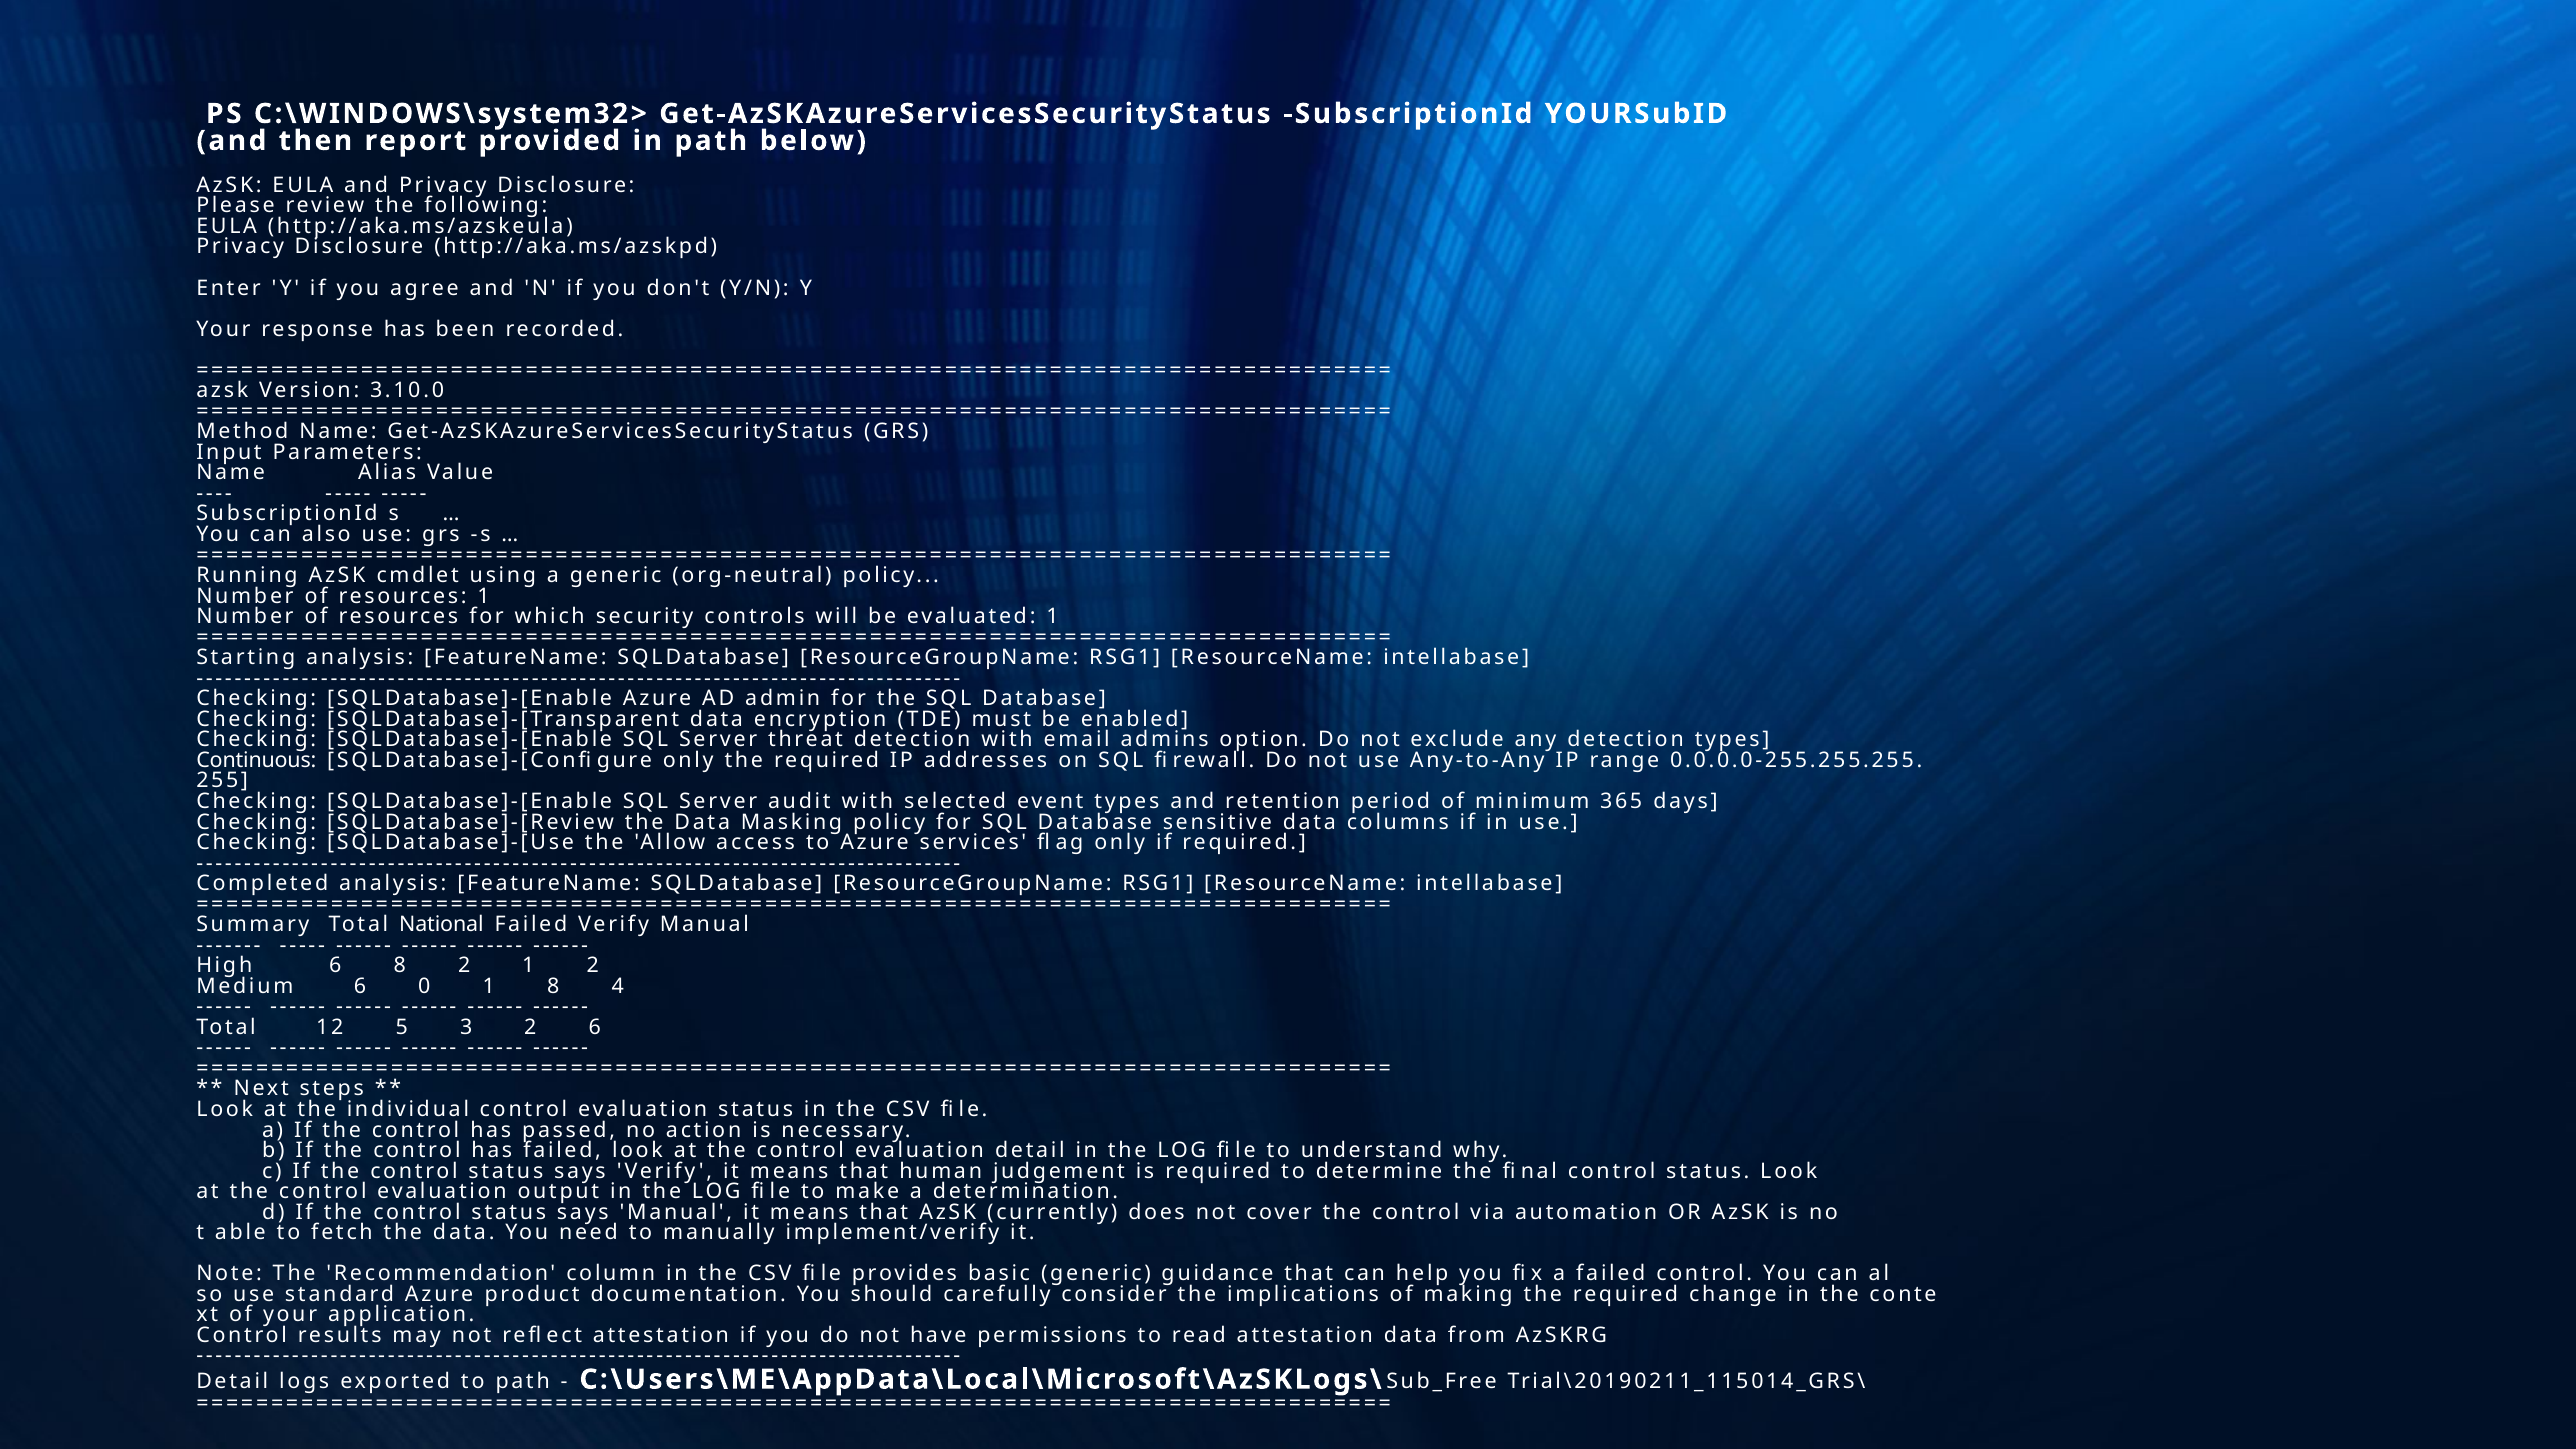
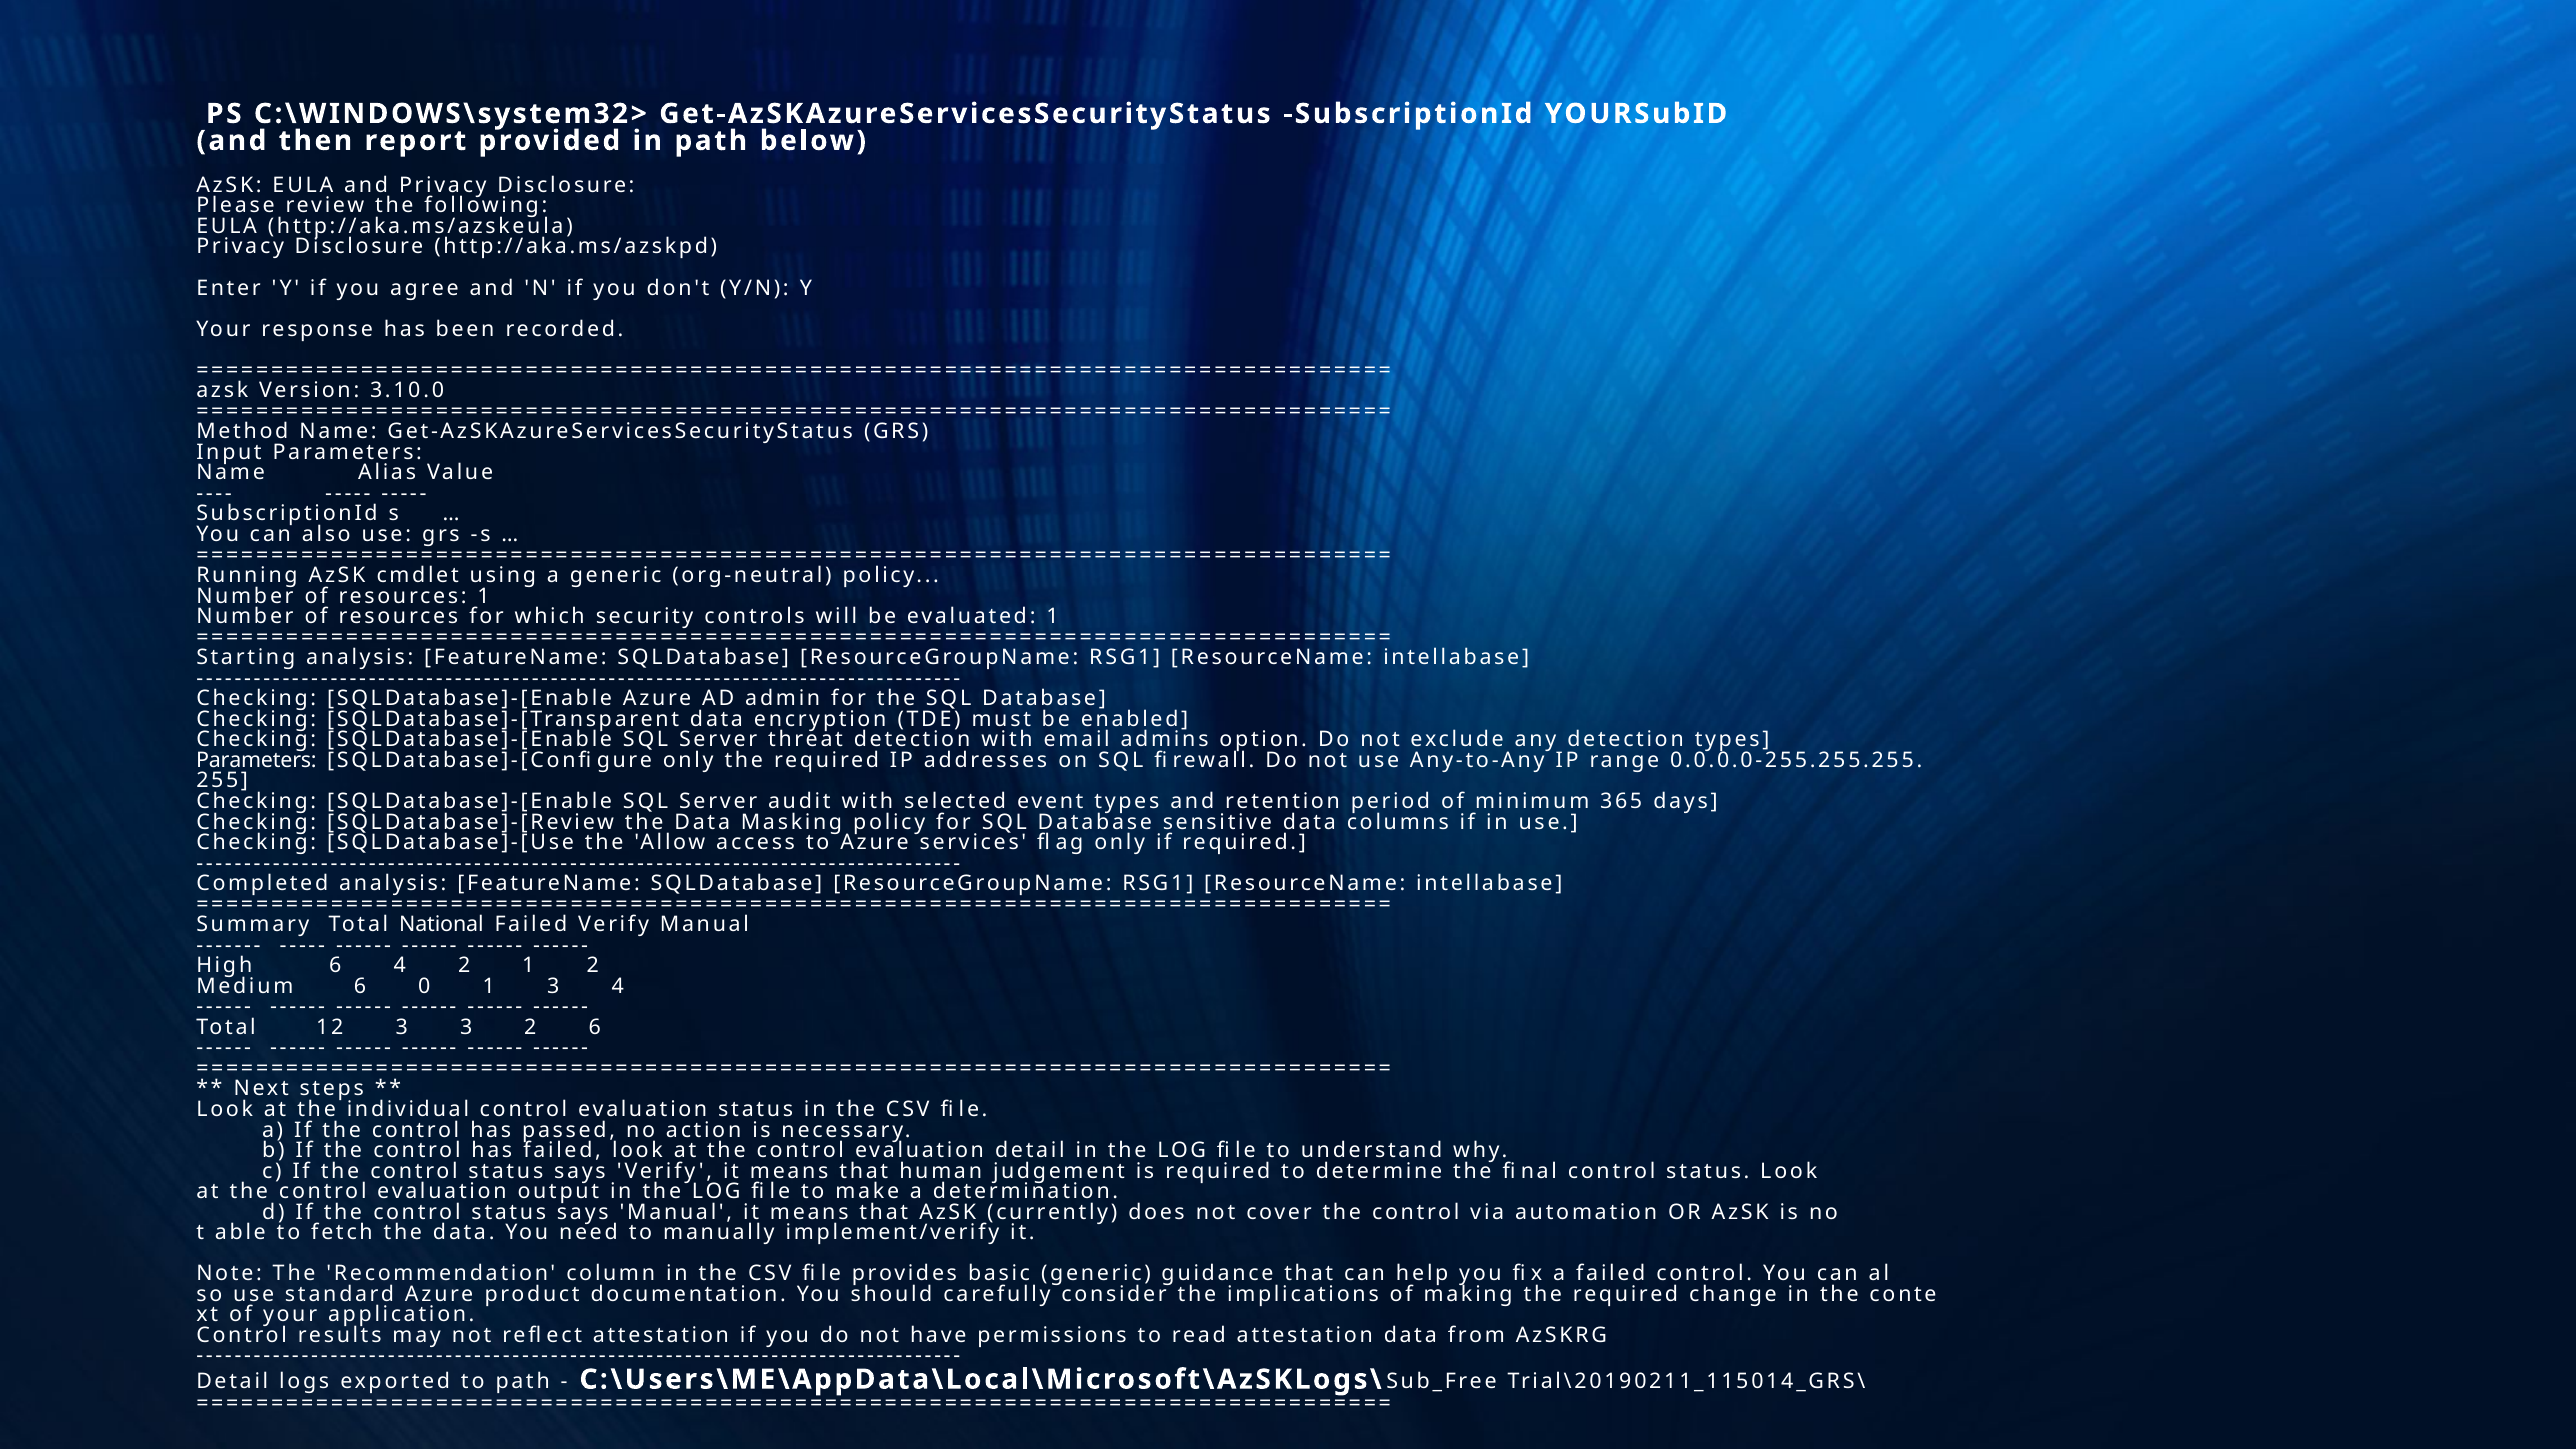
Continuous at (256, 761): Continuous -> Parameters
6 8: 8 -> 4
1 8: 8 -> 3
12 5: 5 -> 3
